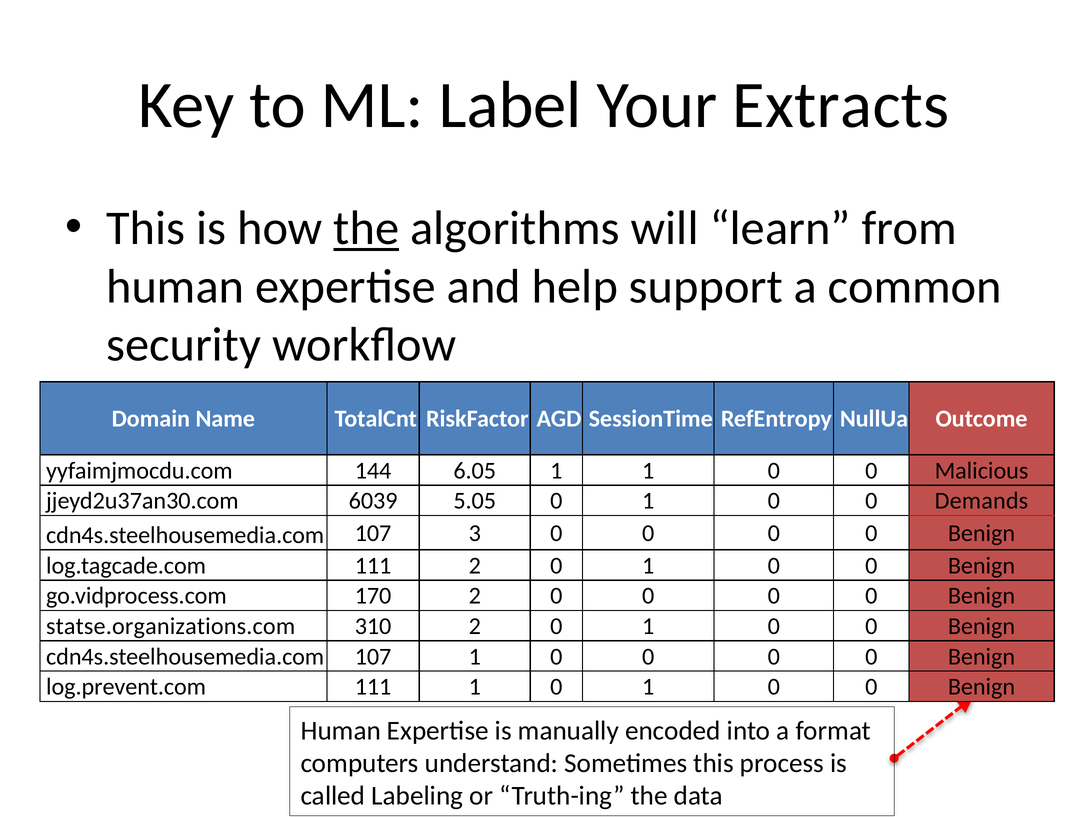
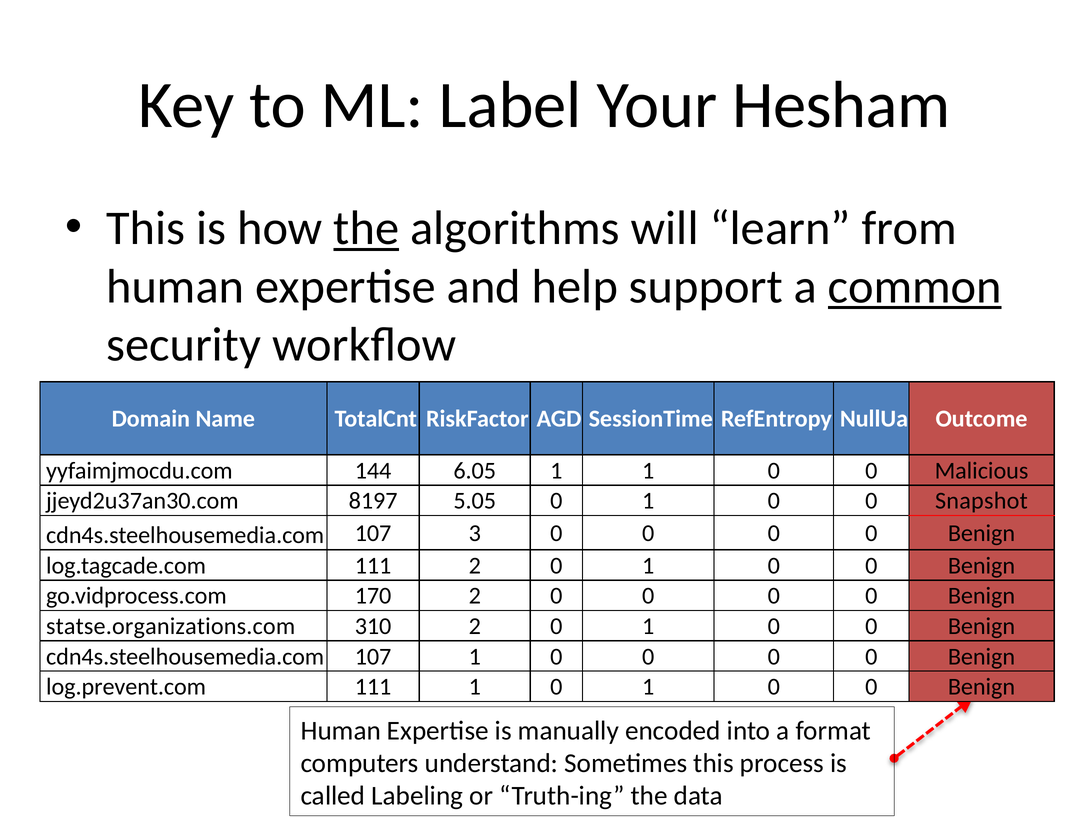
Extracts: Extracts -> Hesham
common underline: none -> present
6039: 6039 -> 8197
Demands: Demands -> Snapshot
